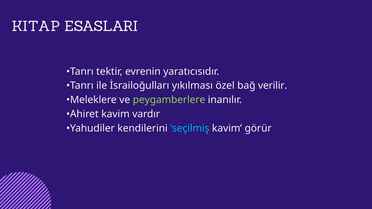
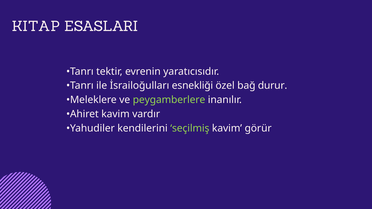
yıkılması: yıkılması -> esnekliği
verilir: verilir -> durur
seçilmiş colour: light blue -> light green
